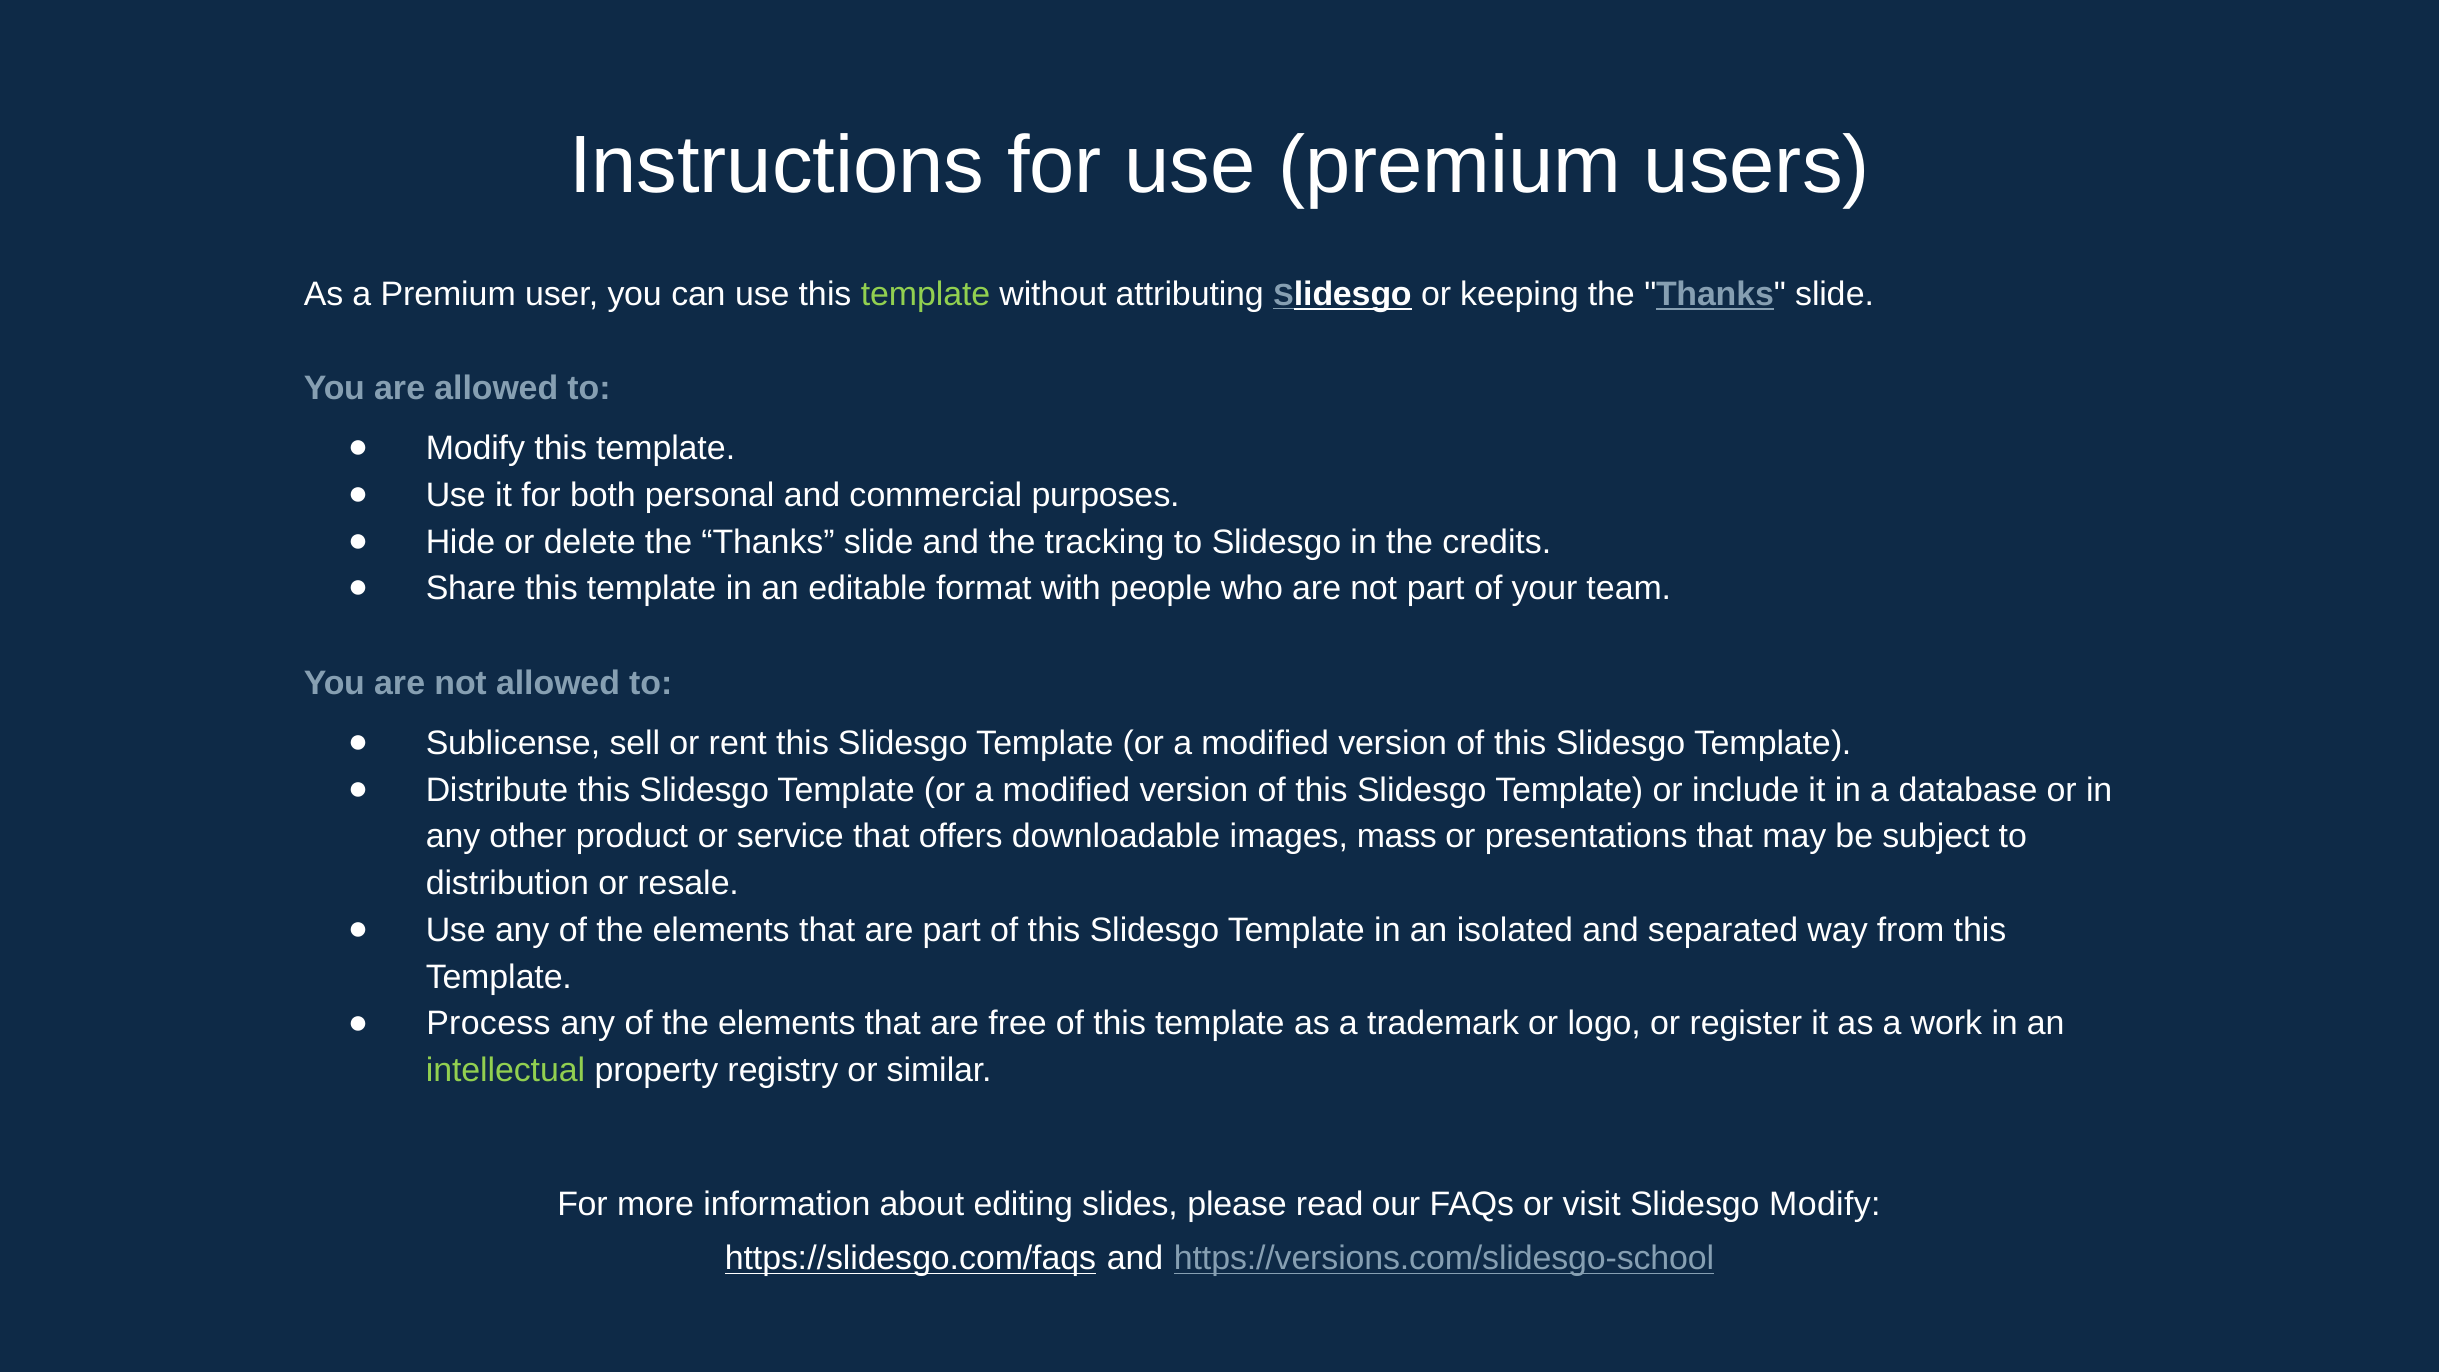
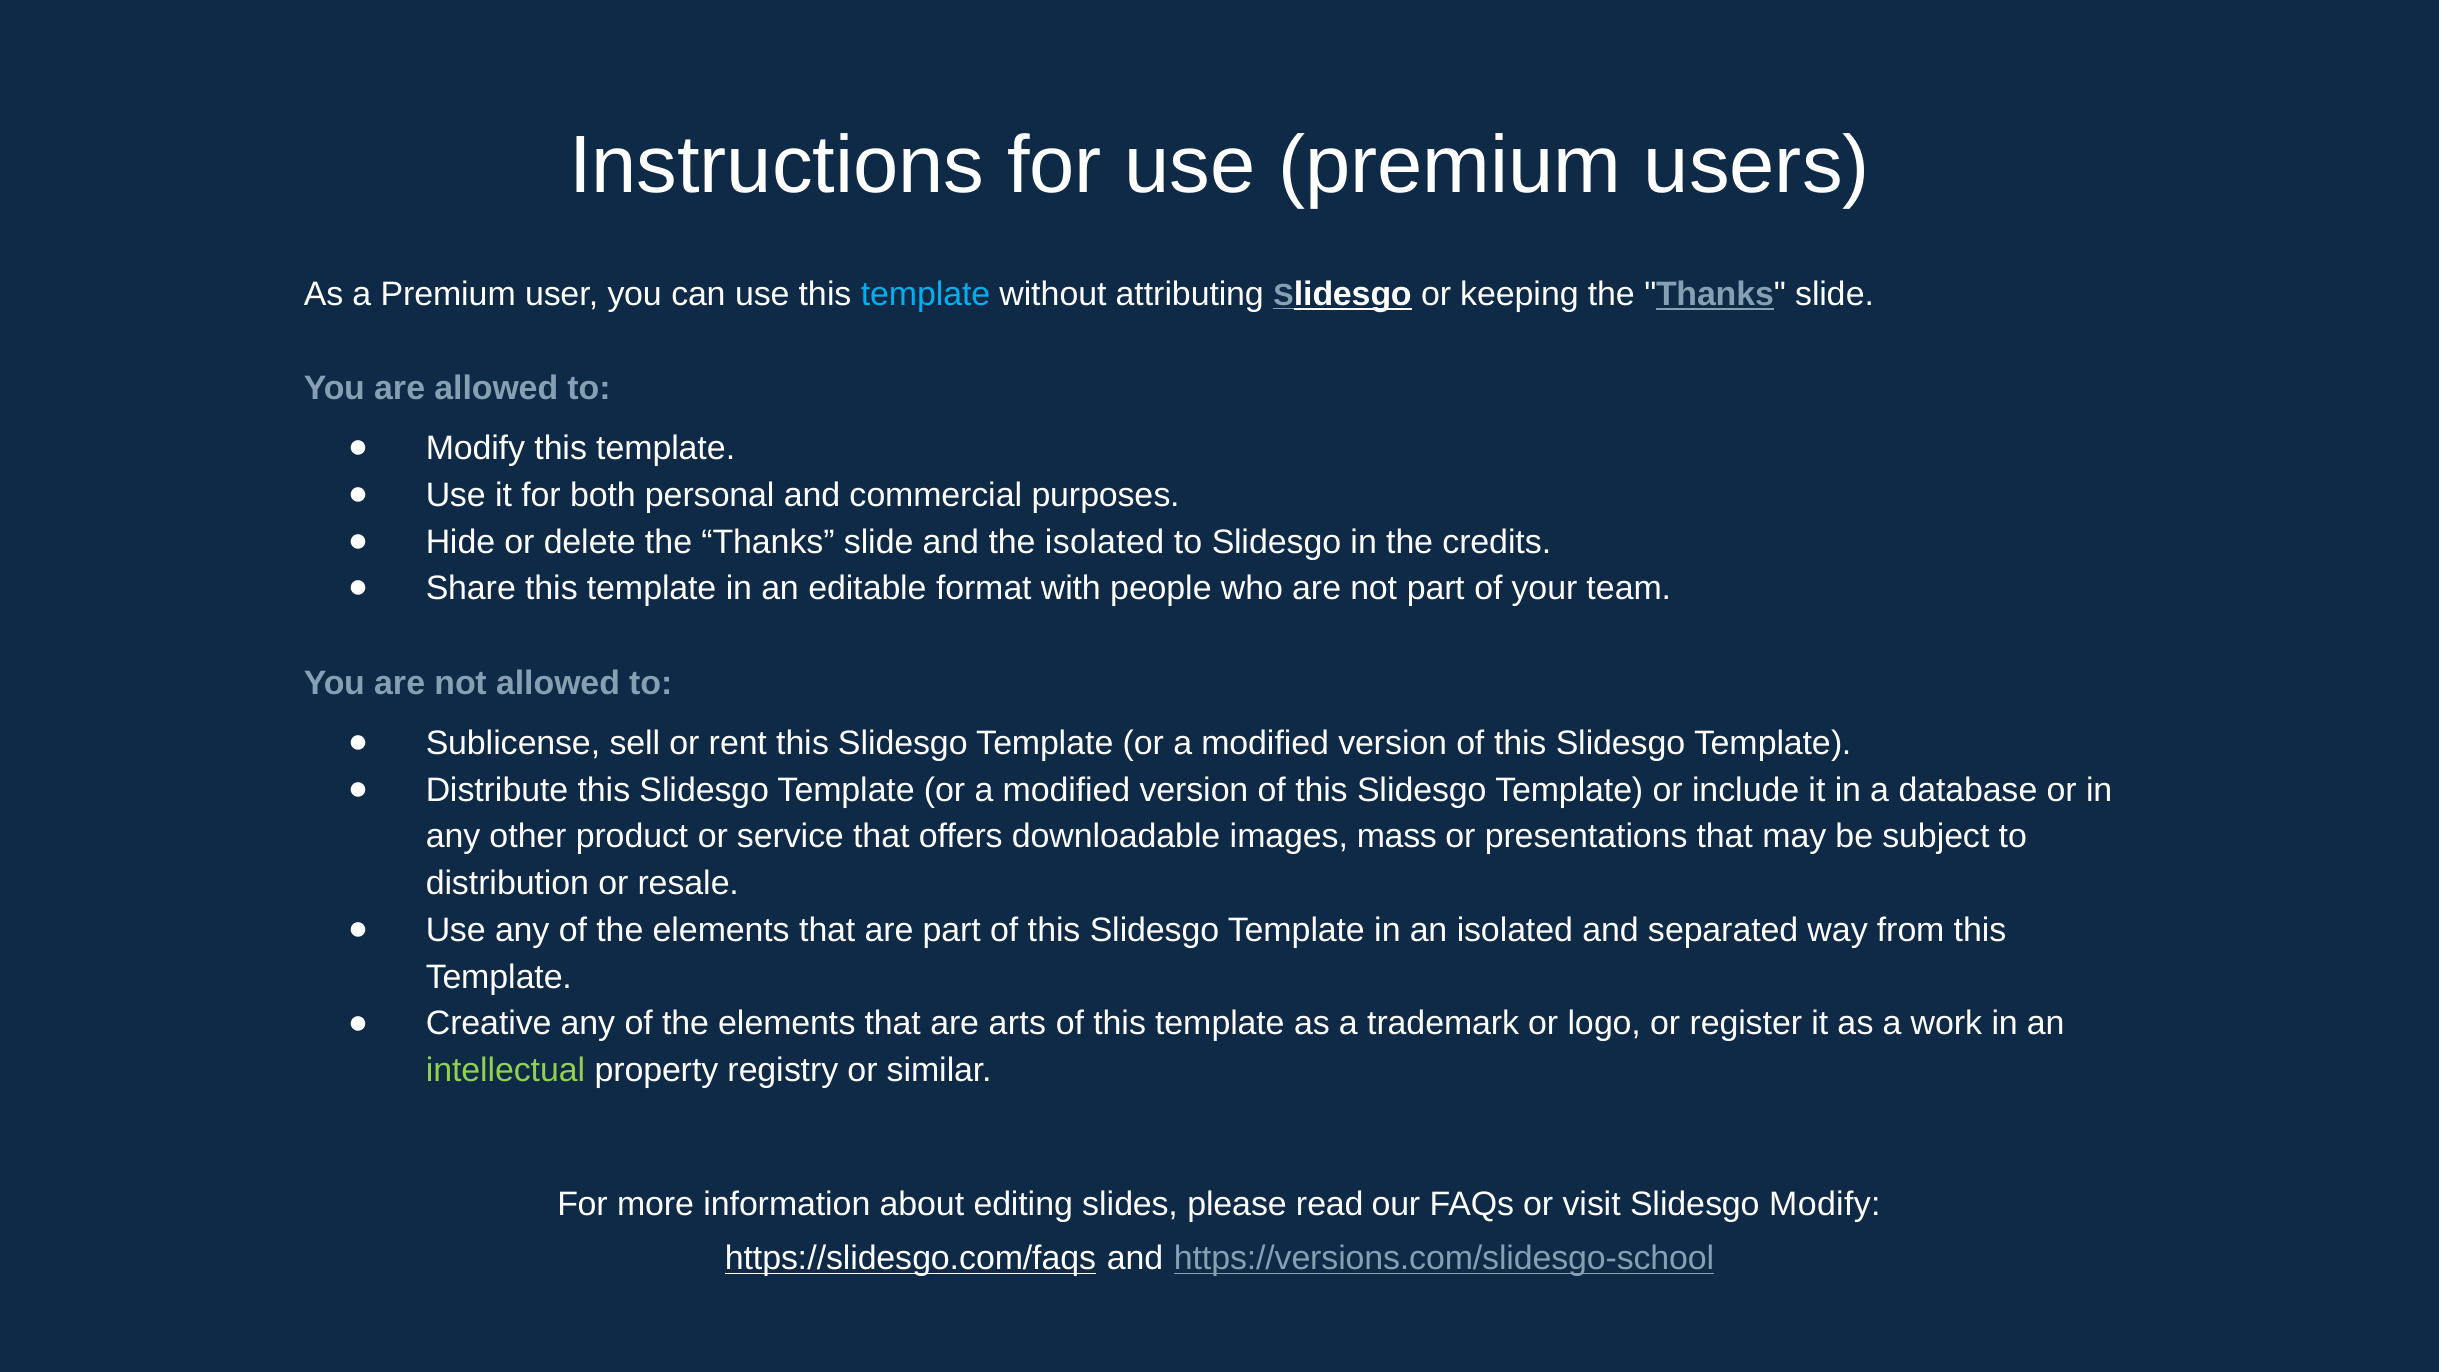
template at (926, 294) colour: light green -> light blue
the tracking: tracking -> isolated
Process: Process -> Creative
free: free -> arts
